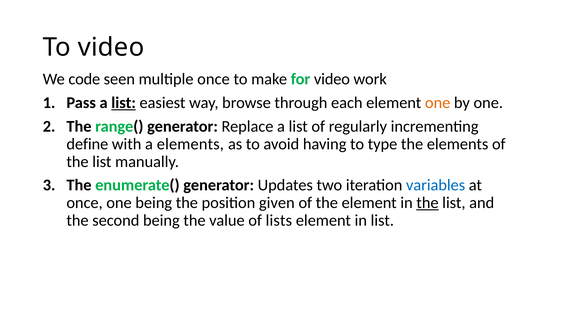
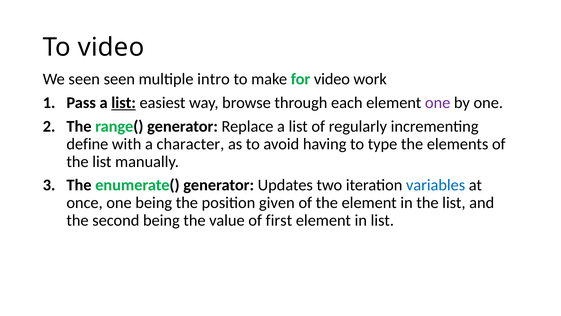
We code: code -> seen
multiple once: once -> intro
one at (438, 103) colour: orange -> purple
a elements: elements -> character
the at (427, 203) underline: present -> none
lists: lists -> first
